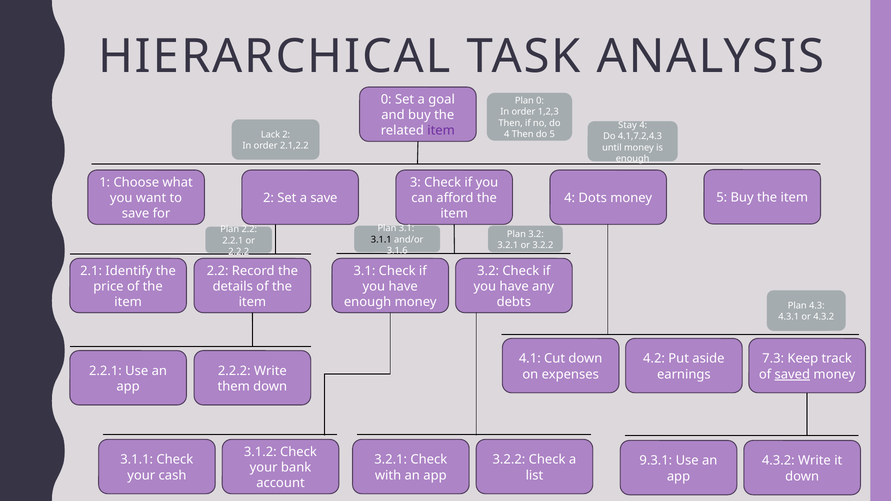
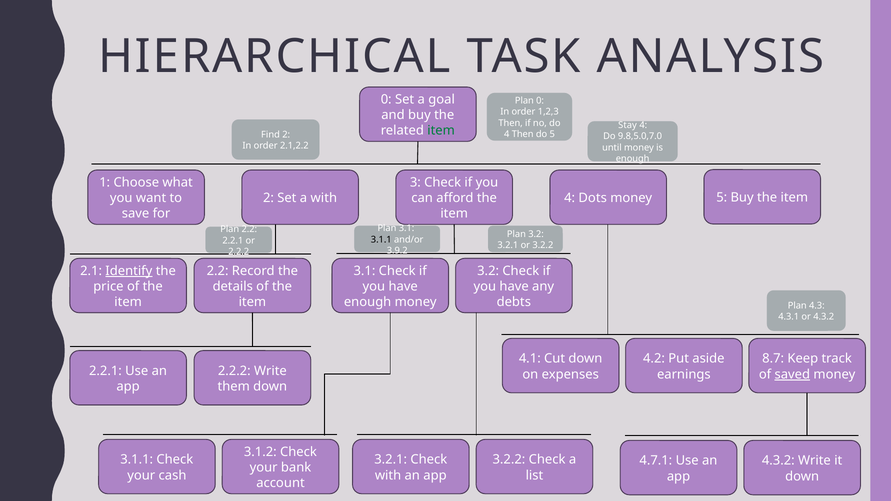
item at (441, 131) colour: purple -> green
Lack: Lack -> Find
4.1,7.2,4.3: 4.1,7.2,4.3 -> 9.8,5.0,7.0
a save: save -> with
3.1.6: 3.1.6 -> 3.9.2
Identify underline: none -> present
7.3: 7.3 -> 8.7
9.3.1: 9.3.1 -> 4.7.1
